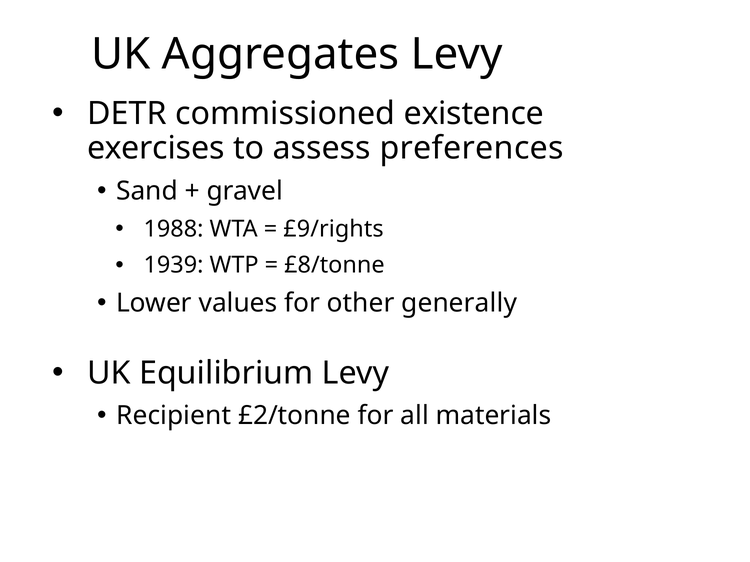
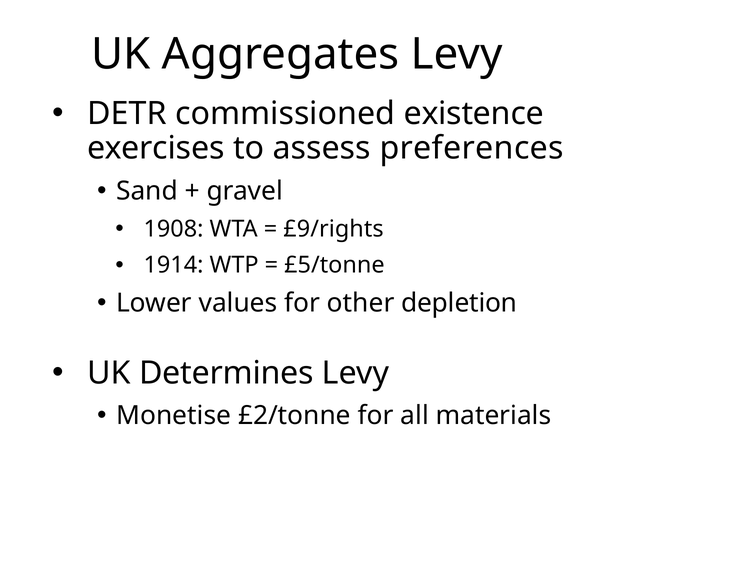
1988: 1988 -> 1908
1939: 1939 -> 1914
£8/tonne: £8/tonne -> £5/tonne
generally: generally -> depletion
Equilibrium: Equilibrium -> Determines
Recipient: Recipient -> Monetise
